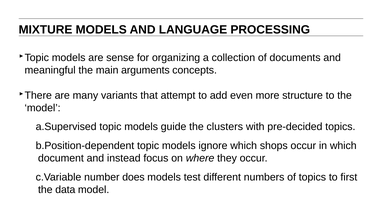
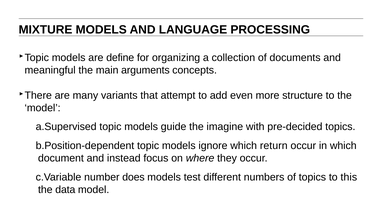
sense: sense -> define
clusters: clusters -> imagine
shops: shops -> return
first: first -> this
